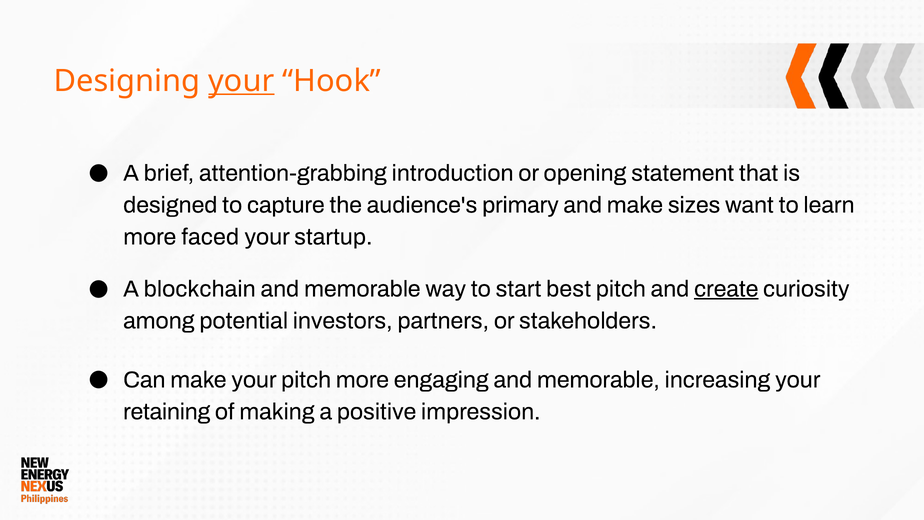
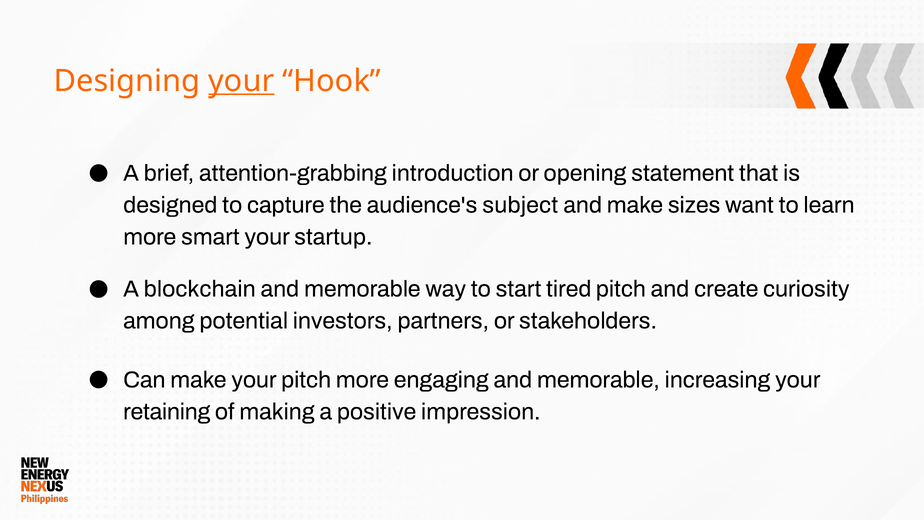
primary: primary -> subject
faced: faced -> smart
best: best -> tired
create underline: present -> none
